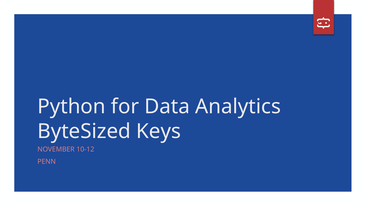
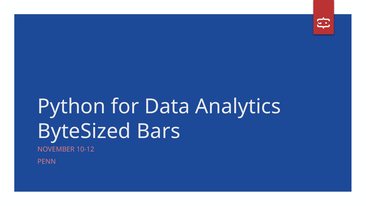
Keys: Keys -> Bars
